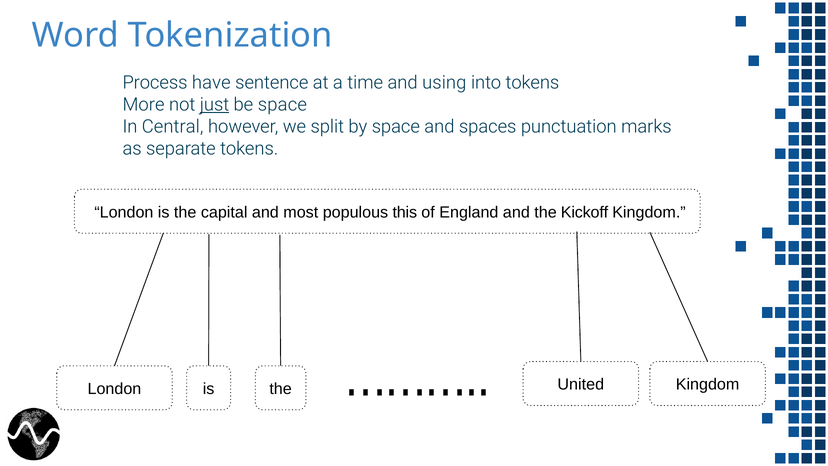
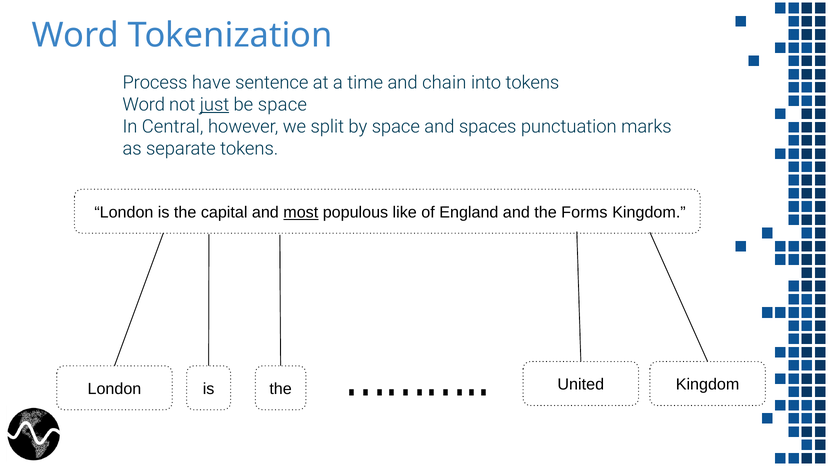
using: using -> chain
More at (144, 104): More -> Word
most underline: none -> present
this: this -> like
Kickoff: Kickoff -> Forms
